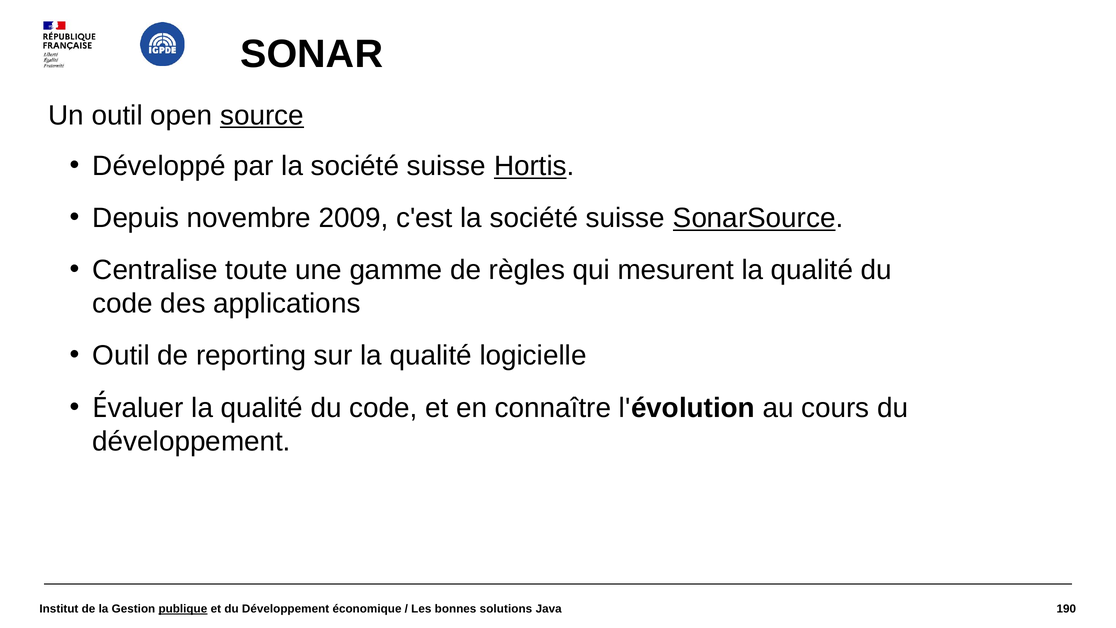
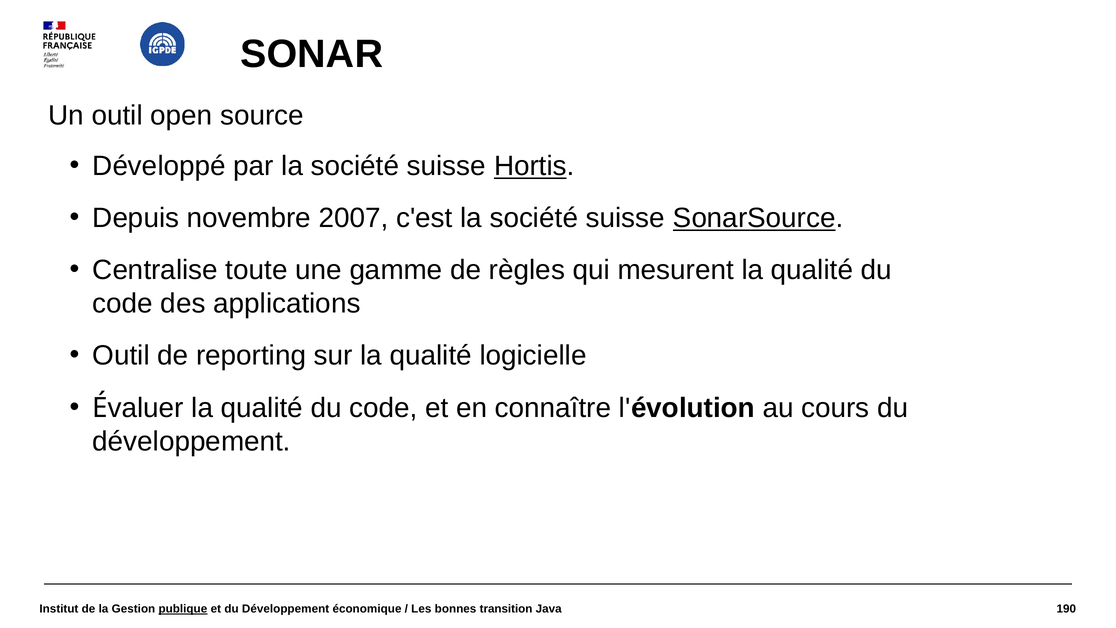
source underline: present -> none
2009: 2009 -> 2007
solutions: solutions -> transition
